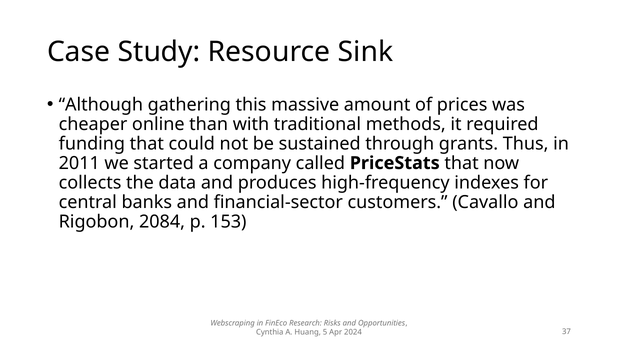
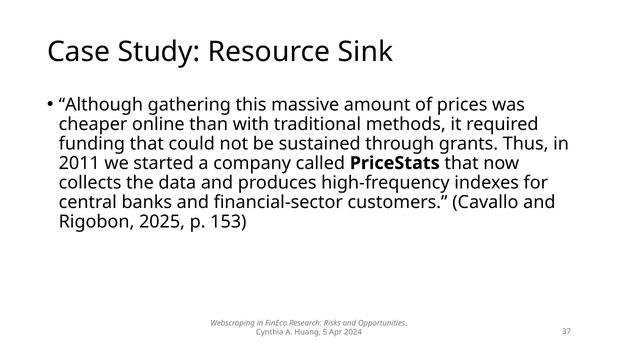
2084: 2084 -> 2025
